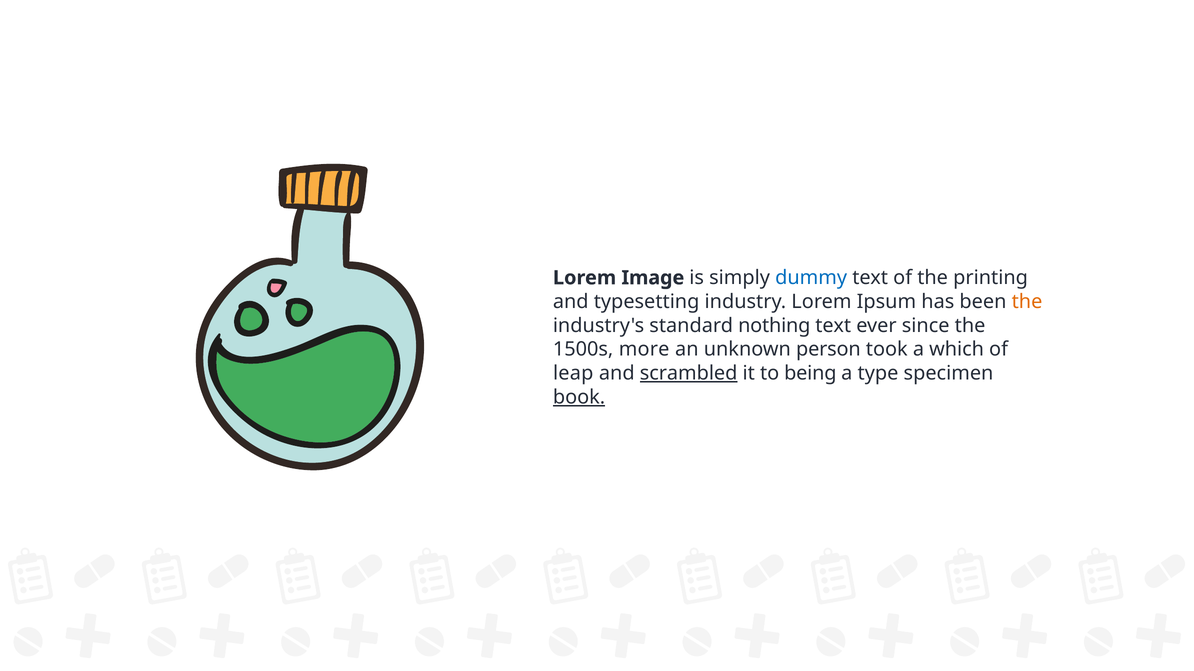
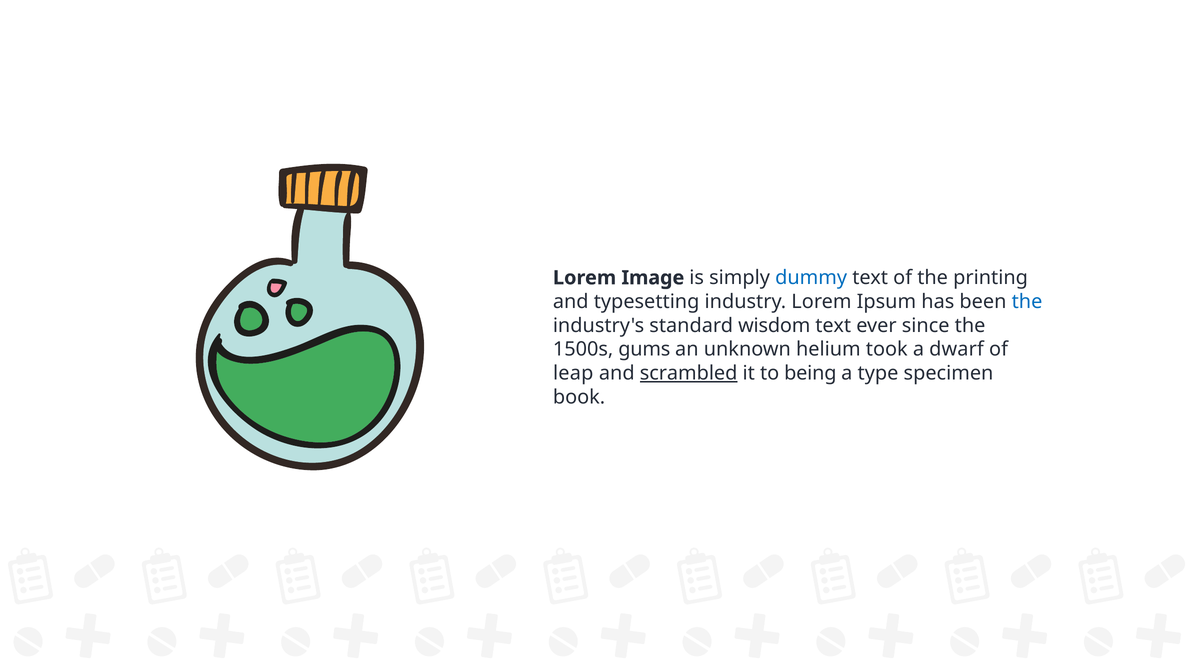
the at (1027, 302) colour: orange -> blue
nothing: nothing -> wisdom
more: more -> gums
person: person -> helium
which: which -> dwarf
book underline: present -> none
